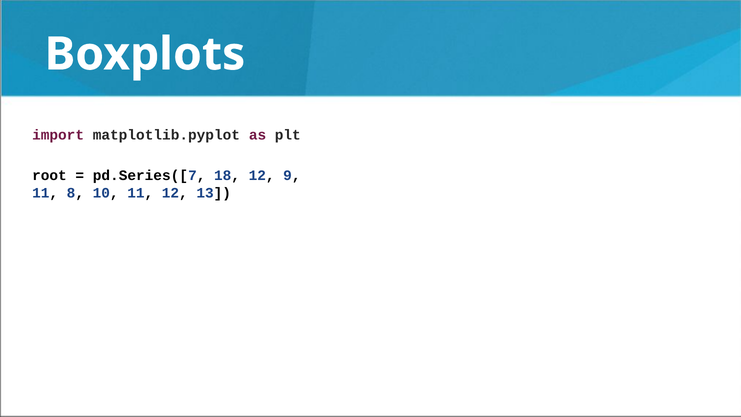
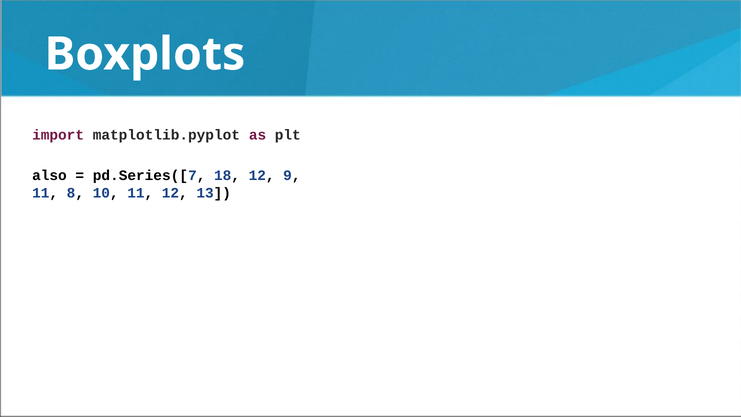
root: root -> also
